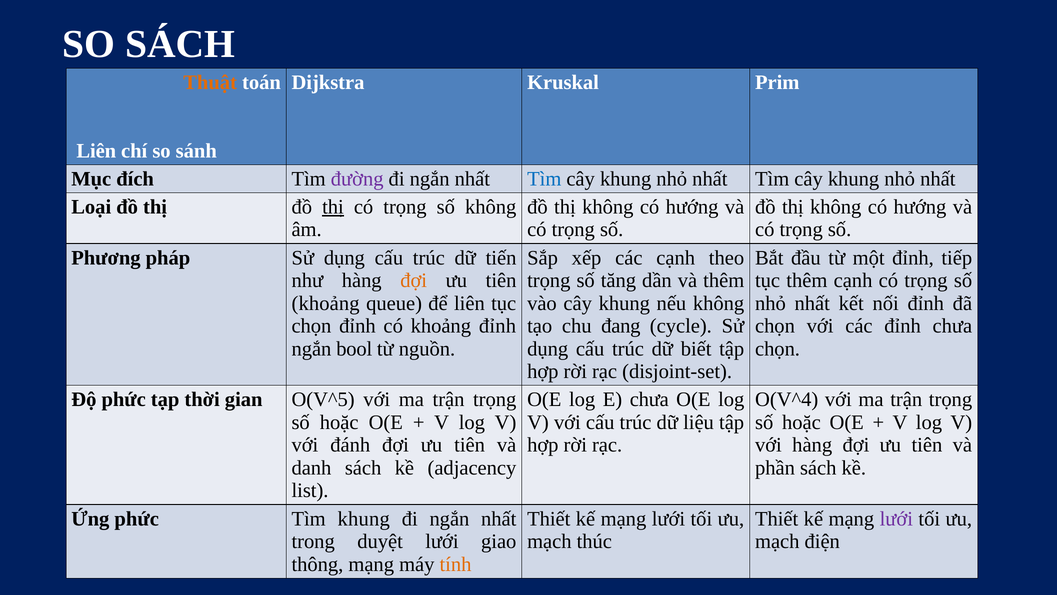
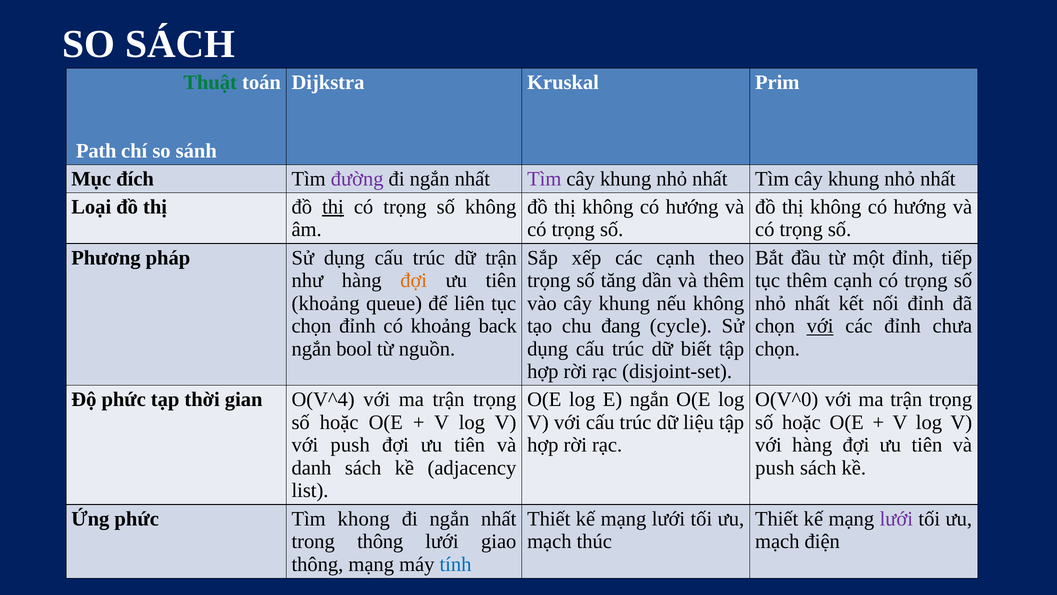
Thuật colour: orange -> green
Liên at (96, 151): Liên -> Path
Tìm at (544, 179) colour: blue -> purple
dữ tiến: tiến -> trận
khoảng đỉnh: đỉnh -> back
với at (820, 326) underline: none -> present
O(V^5: O(V^5 -> O(V^4
E chưa: chưa -> ngắn
O(V^4: O(V^4 -> O(V^0
với đánh: đánh -> push
phần at (775, 468): phần -> push
Tìm khung: khung -> khong
trong duyệt: duyệt -> thông
tính colour: orange -> blue
